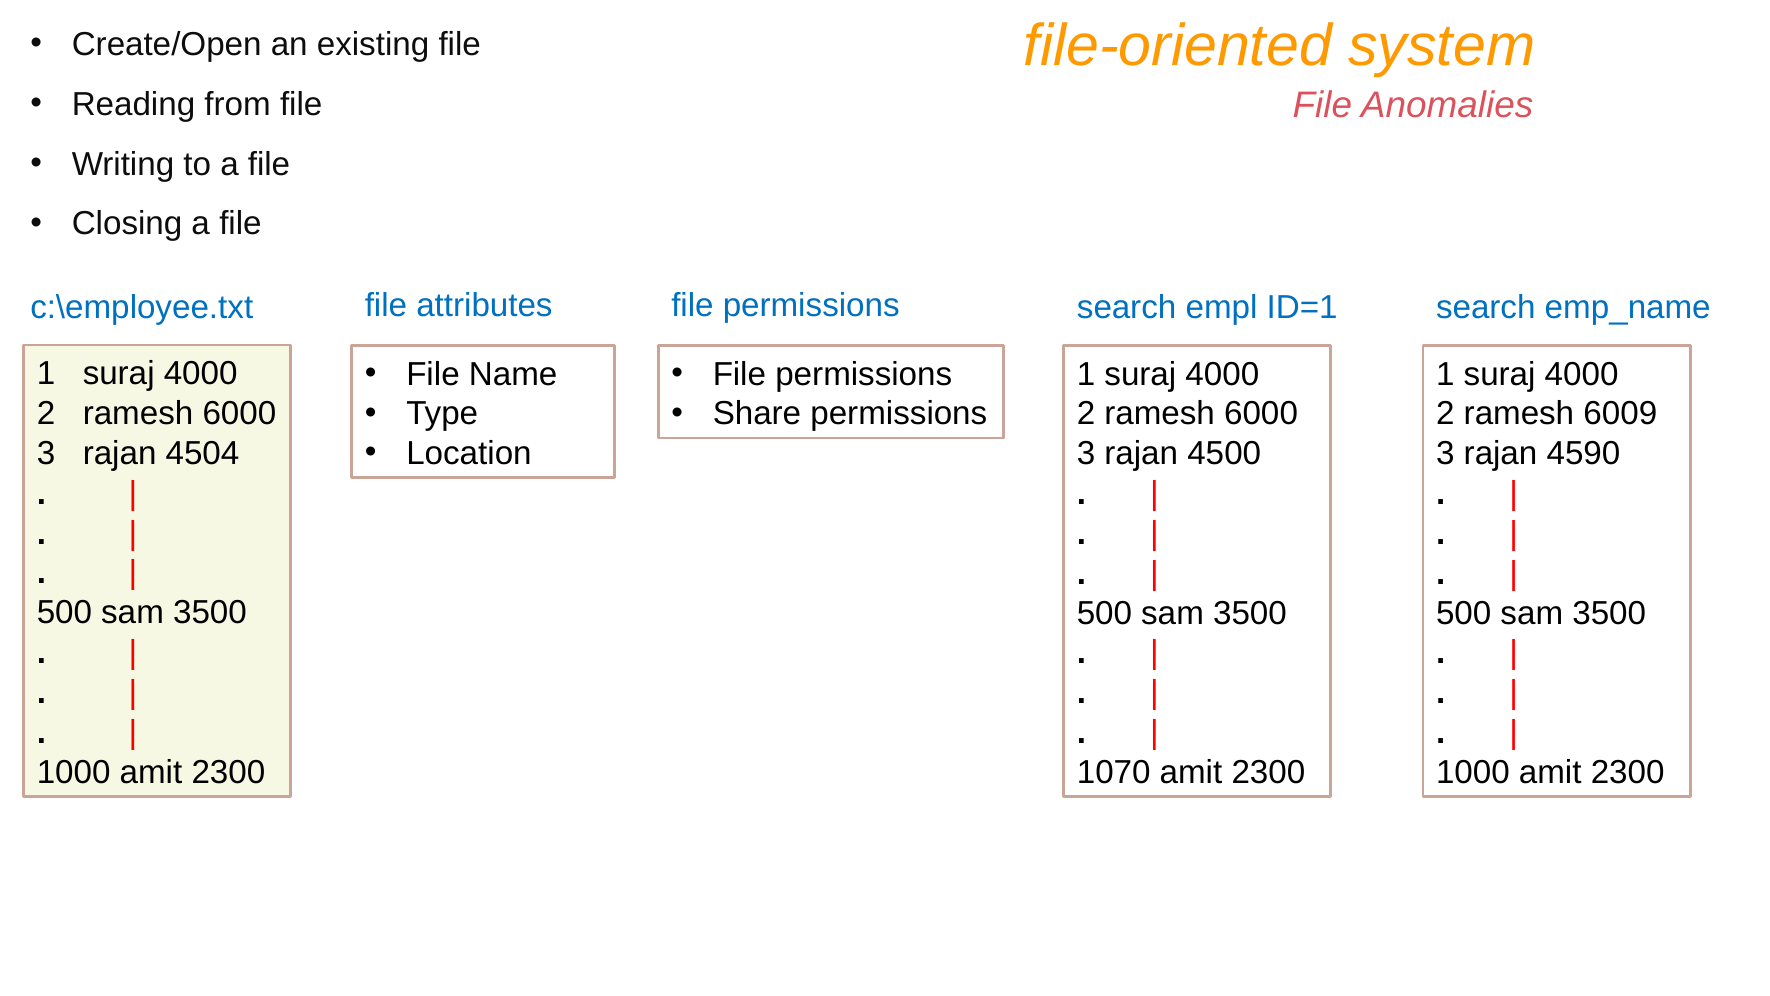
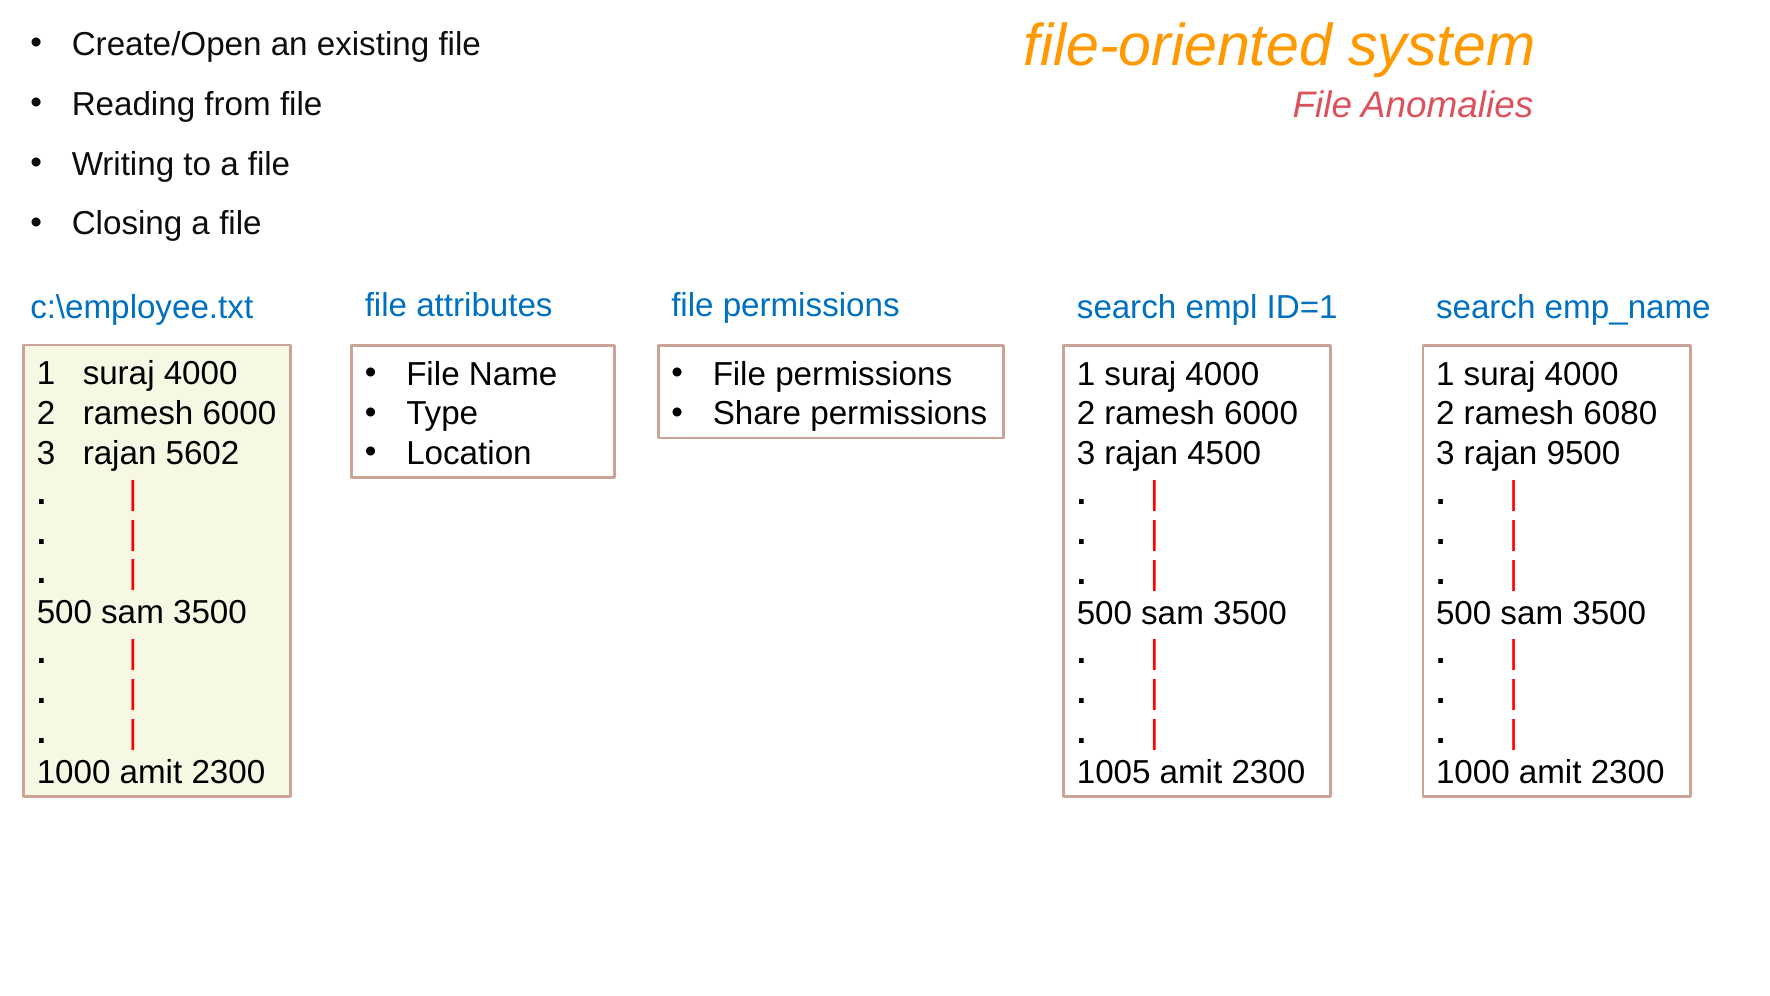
6009: 6009 -> 6080
4504: 4504 -> 5602
4590: 4590 -> 9500
1070: 1070 -> 1005
